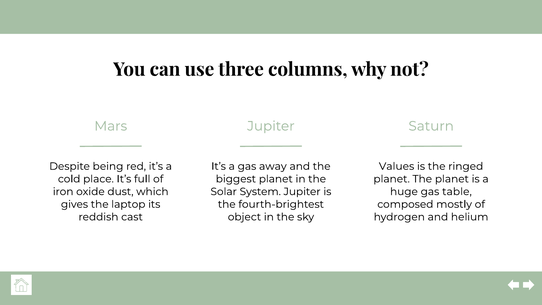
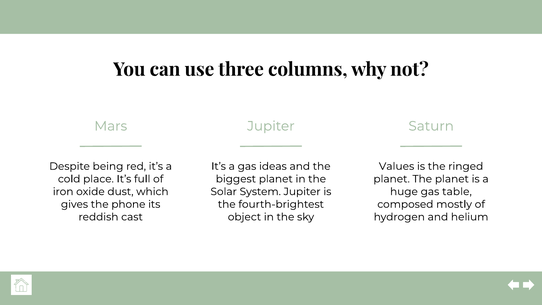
away: away -> ideas
laptop: laptop -> phone
